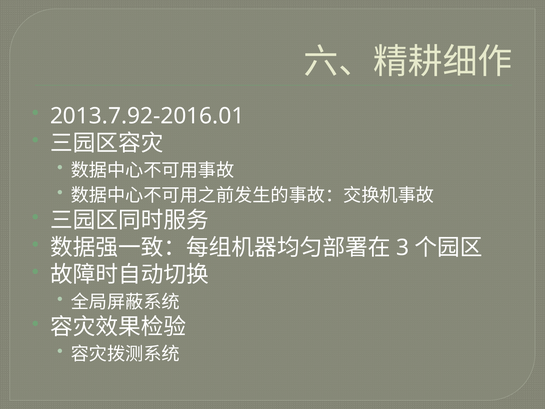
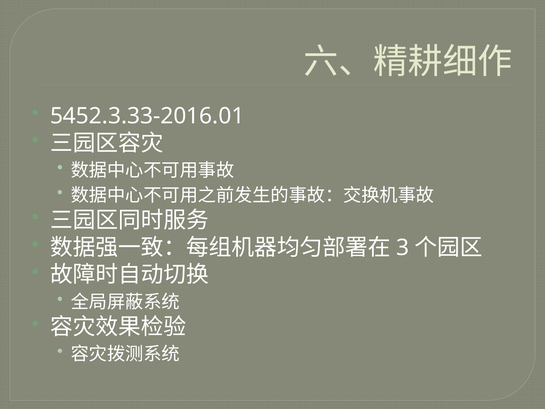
2013.7.92-2016.01: 2013.7.92-2016.01 -> 5452.3.33-2016.01
